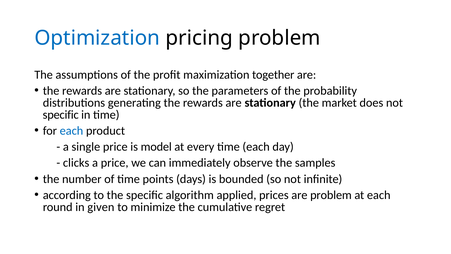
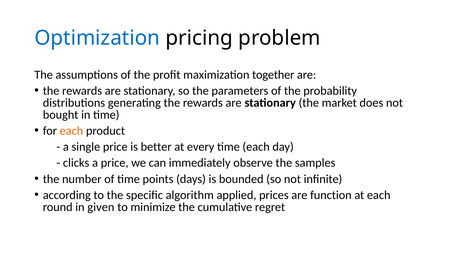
specific at (61, 115): specific -> bought
each at (71, 131) colour: blue -> orange
model: model -> better
are problem: problem -> function
